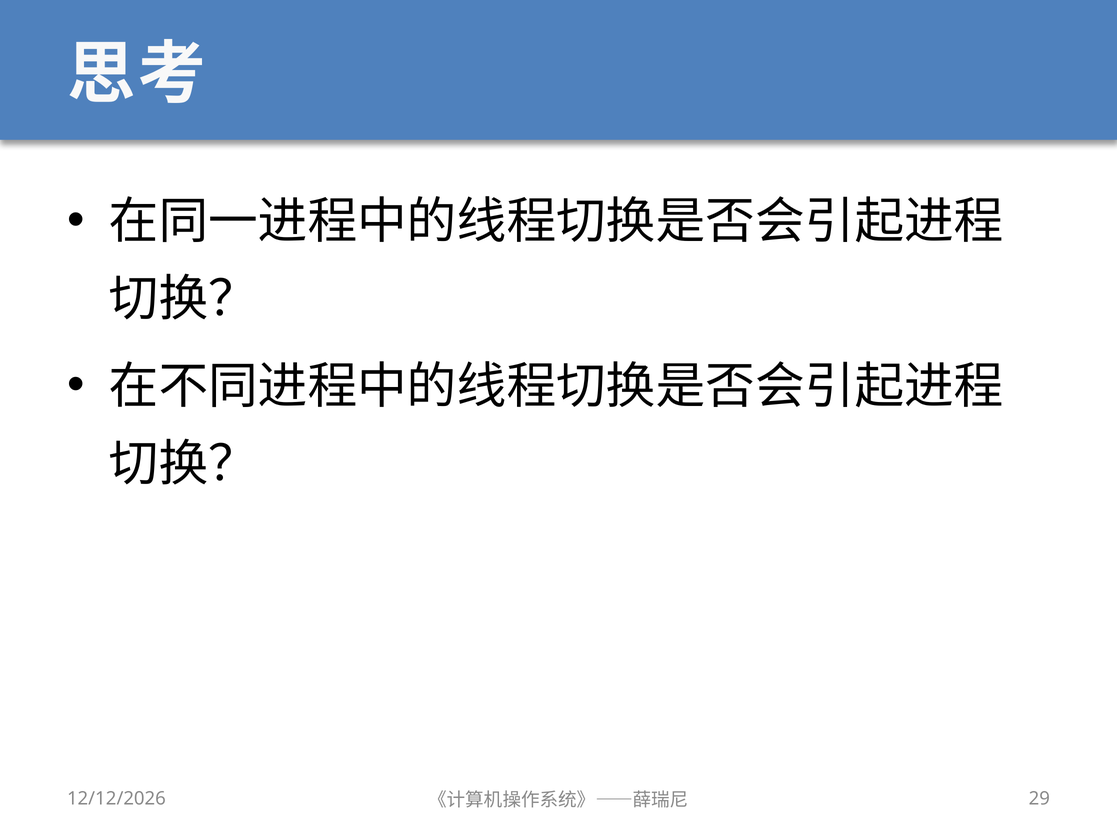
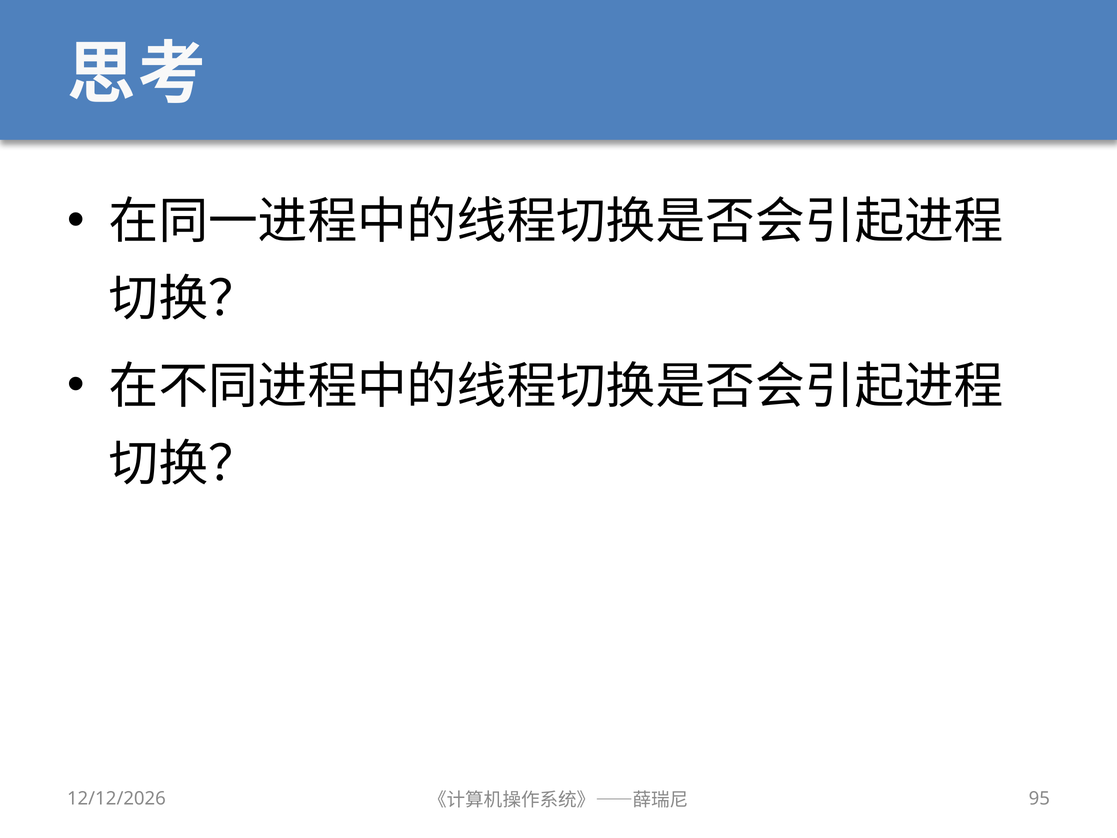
29: 29 -> 95
